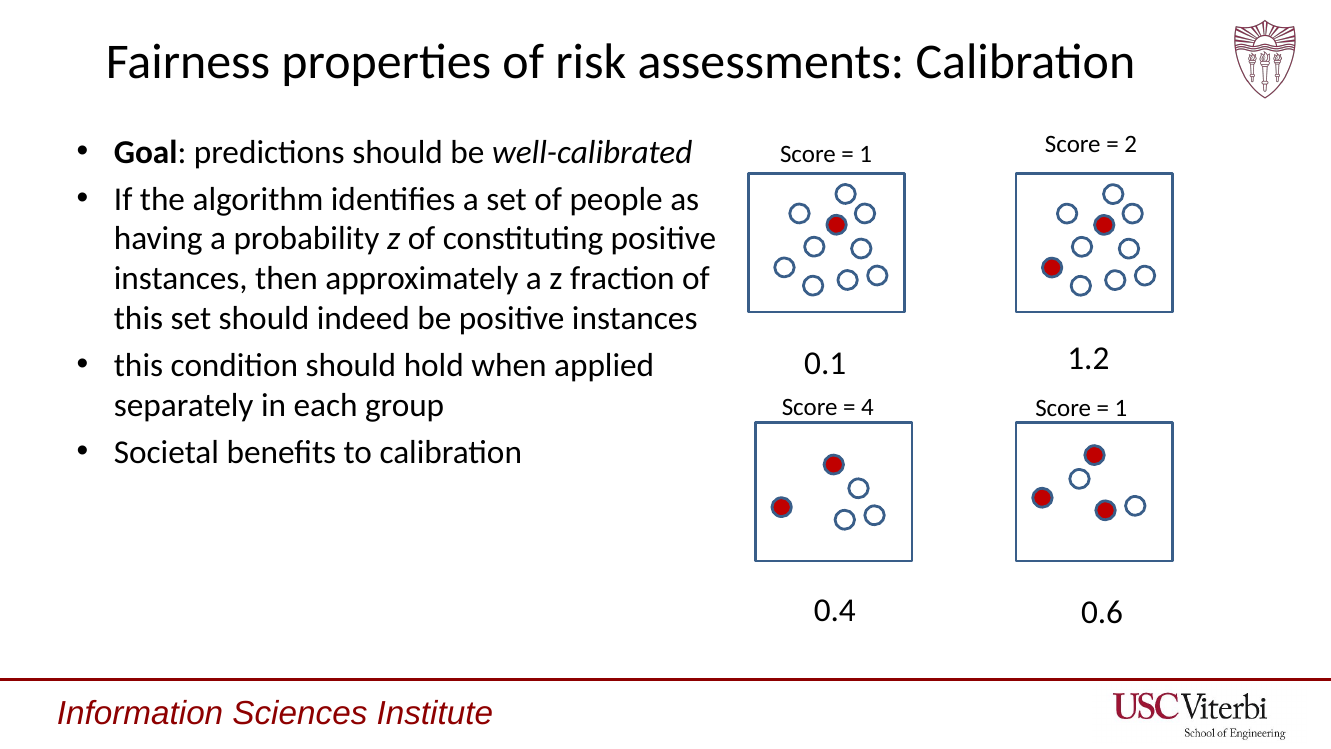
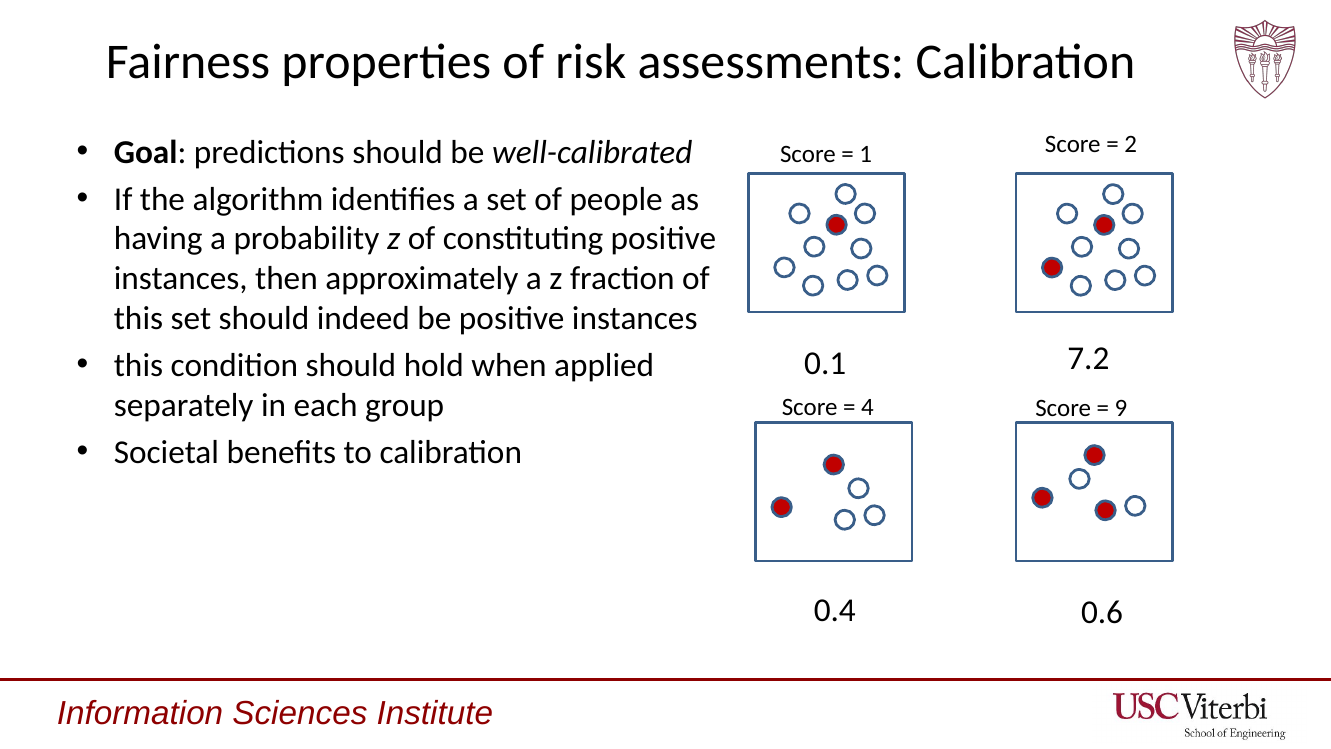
1.2: 1.2 -> 7.2
1 at (1121, 408): 1 -> 9
